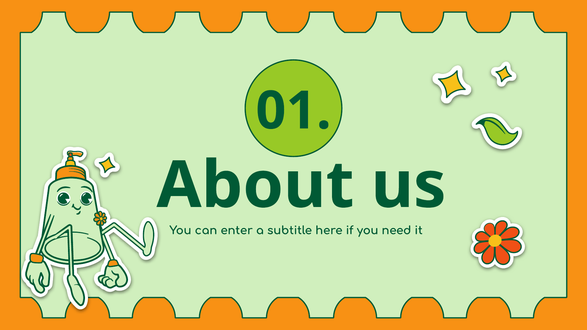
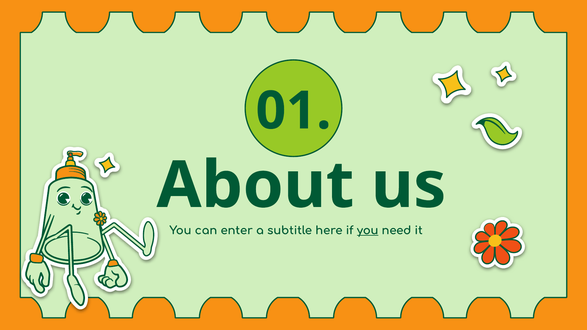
you at (368, 231) underline: none -> present
